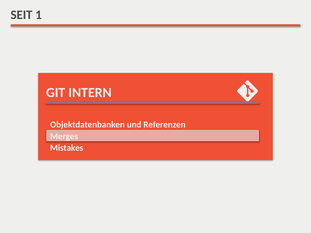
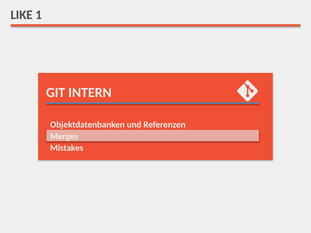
SEIT: SEIT -> LIKE
